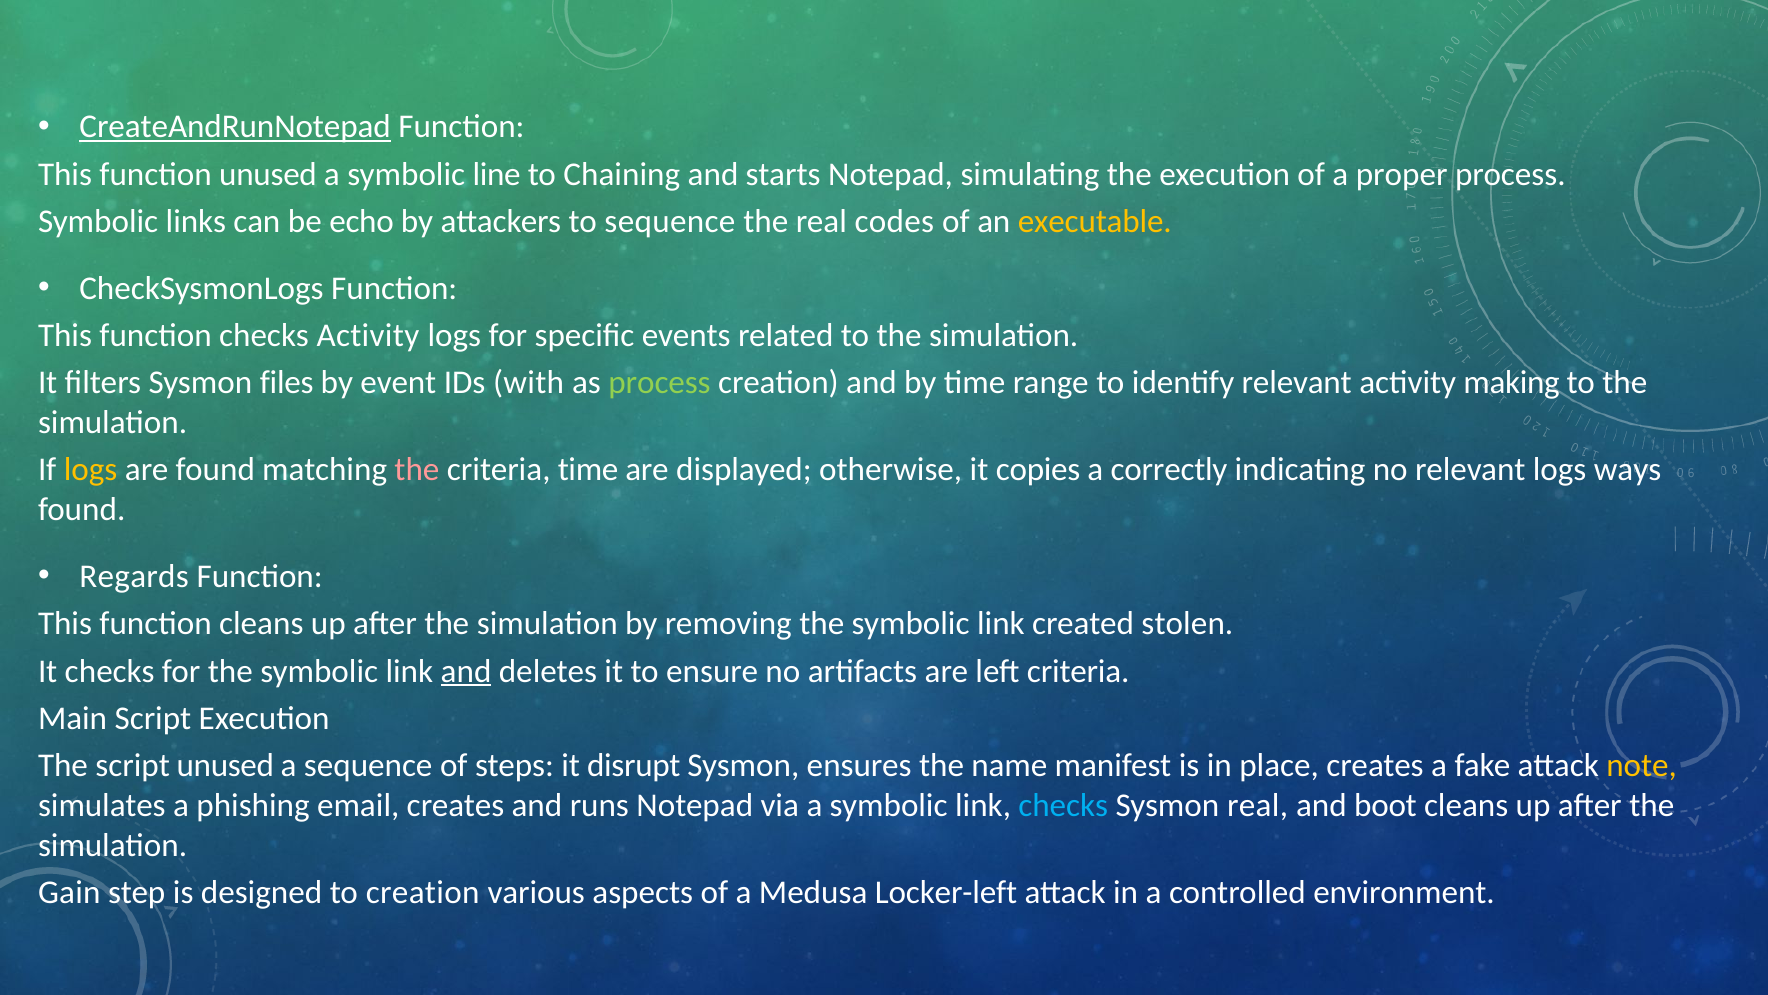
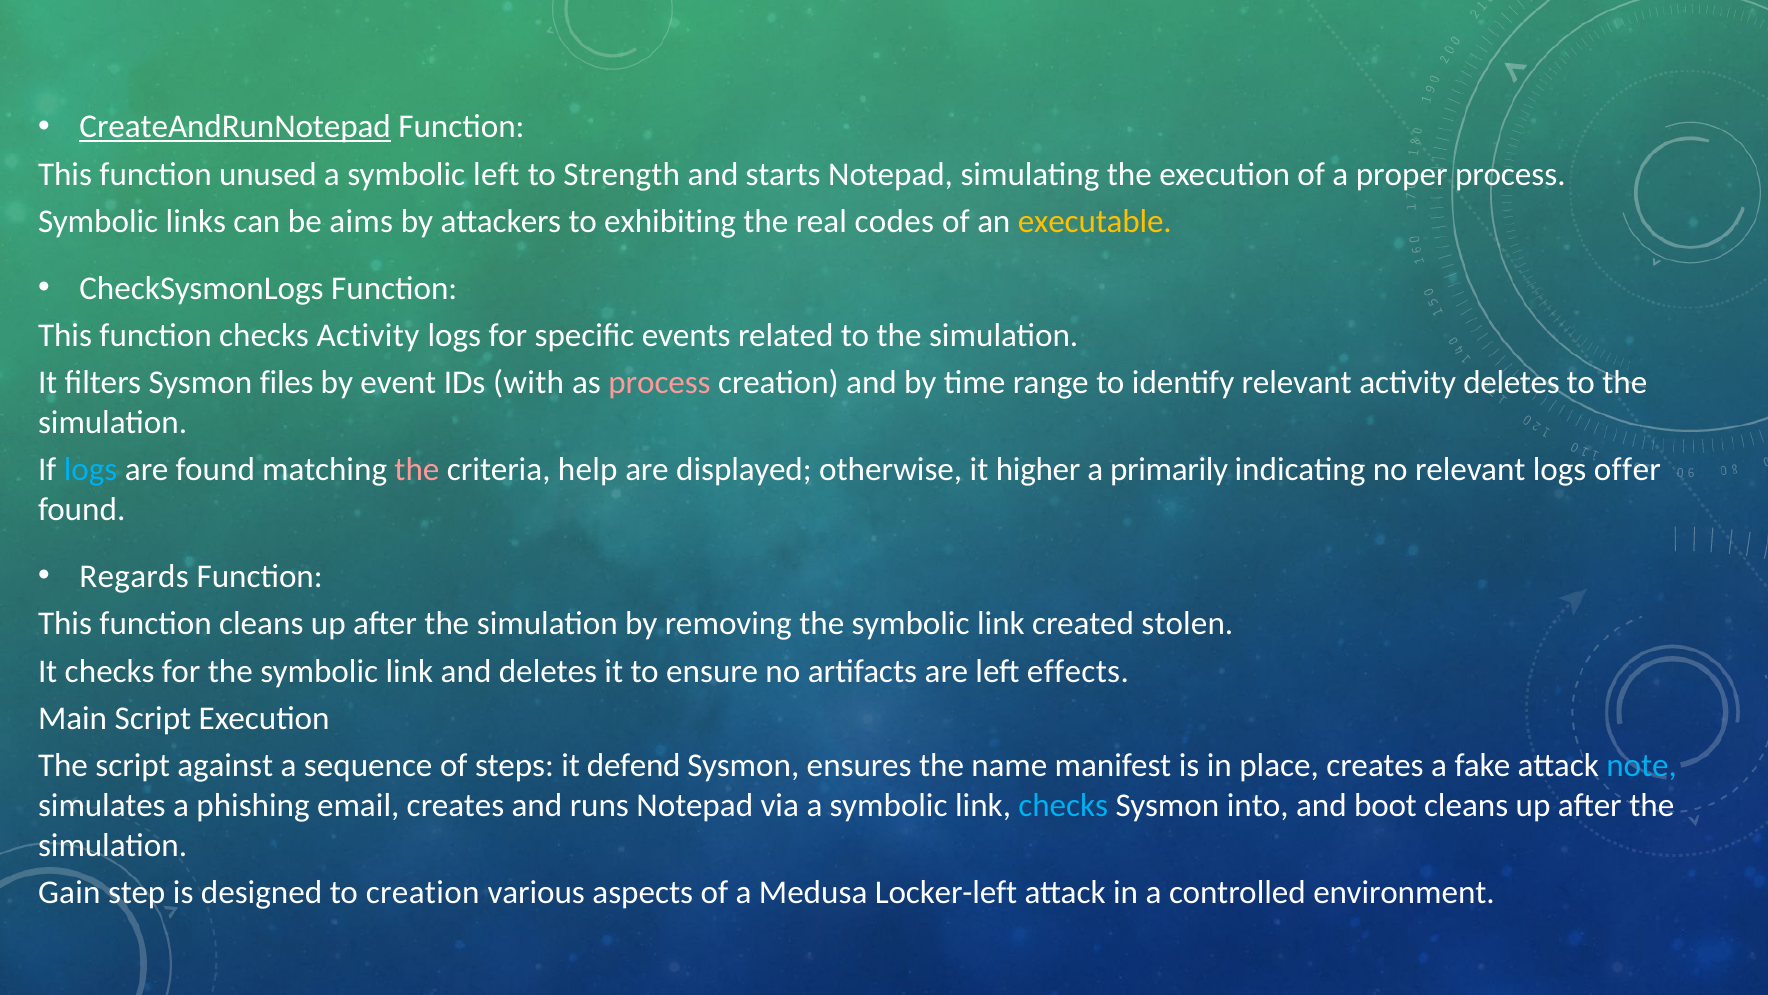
symbolic line: line -> left
Chaining: Chaining -> Strength
echo: echo -> aims
to sequence: sequence -> exhibiting
process at (660, 383) colour: light green -> pink
activity making: making -> deletes
logs at (91, 470) colour: yellow -> light blue
criteria time: time -> help
copies: copies -> higher
correctly: correctly -> primarily
ways: ways -> offer
and at (466, 671) underline: present -> none
left criteria: criteria -> effects
script unused: unused -> against
disrupt: disrupt -> defend
note colour: yellow -> light blue
Sysmon real: real -> into
